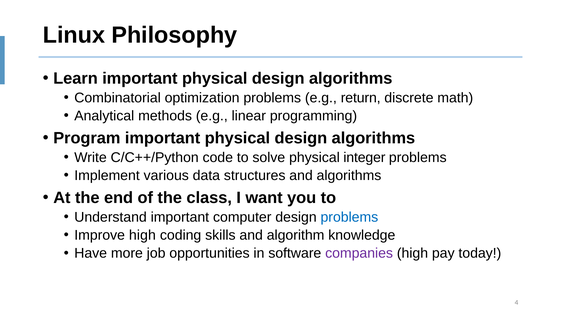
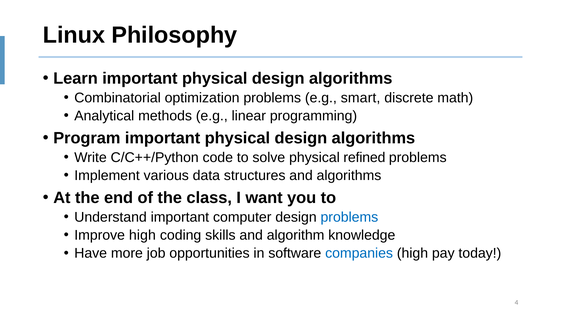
return: return -> smart
integer: integer -> refined
companies colour: purple -> blue
